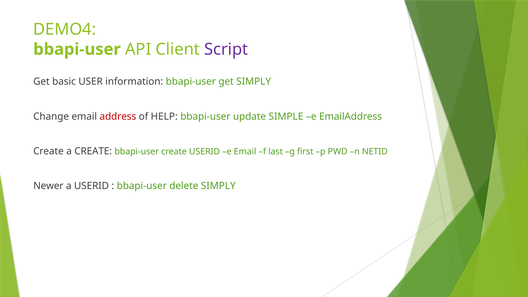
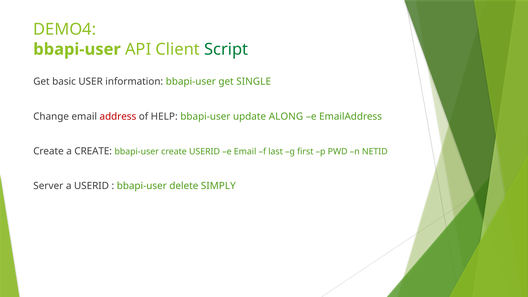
Script colour: purple -> green
get SIMPLY: SIMPLY -> SINGLE
SIMPLE: SIMPLE -> ALONG
Newer: Newer -> Server
